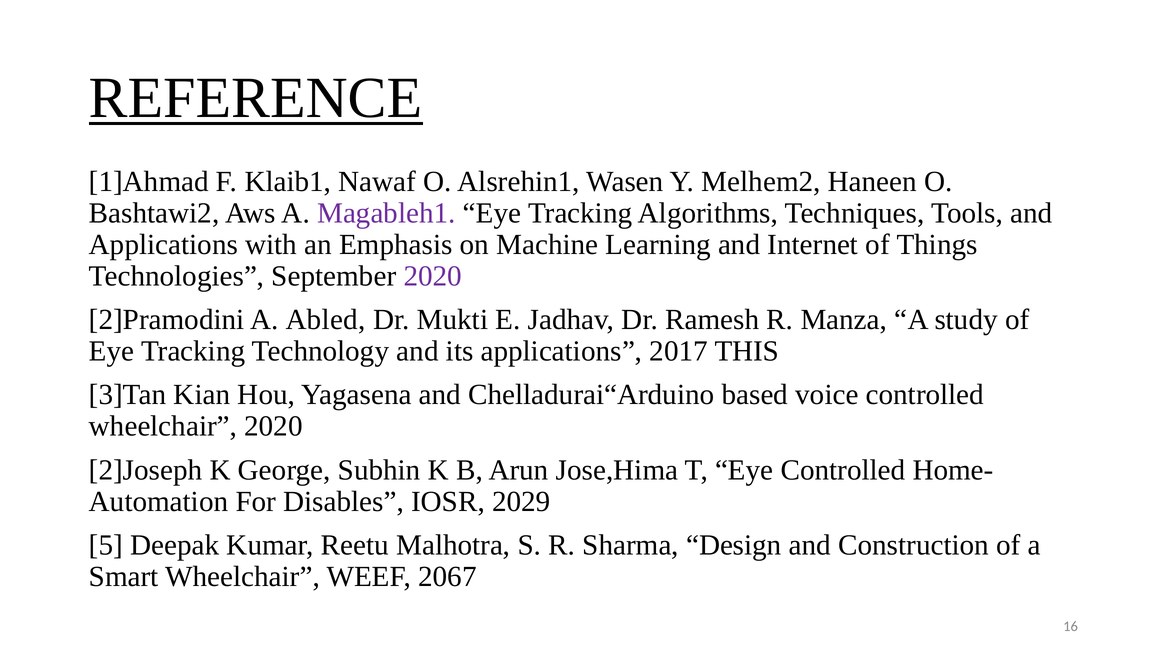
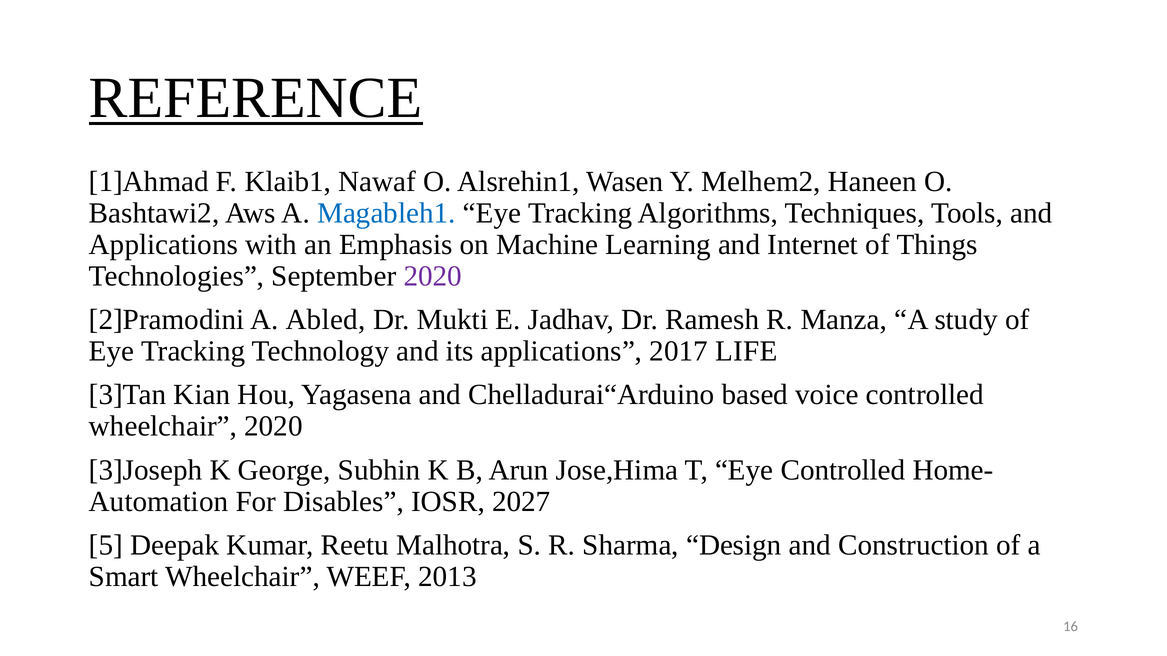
Magableh1 colour: purple -> blue
THIS: THIS -> LIFE
2]Joseph: 2]Joseph -> 3]Joseph
2029: 2029 -> 2027
2067: 2067 -> 2013
